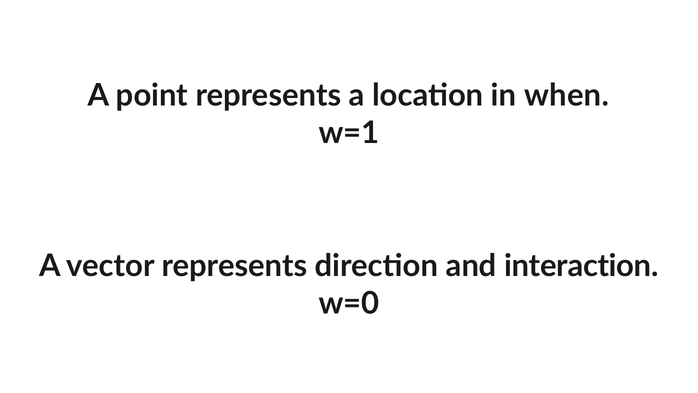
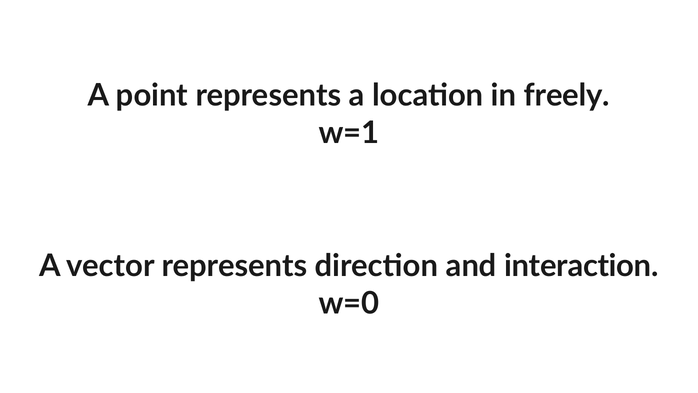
when: when -> freely
